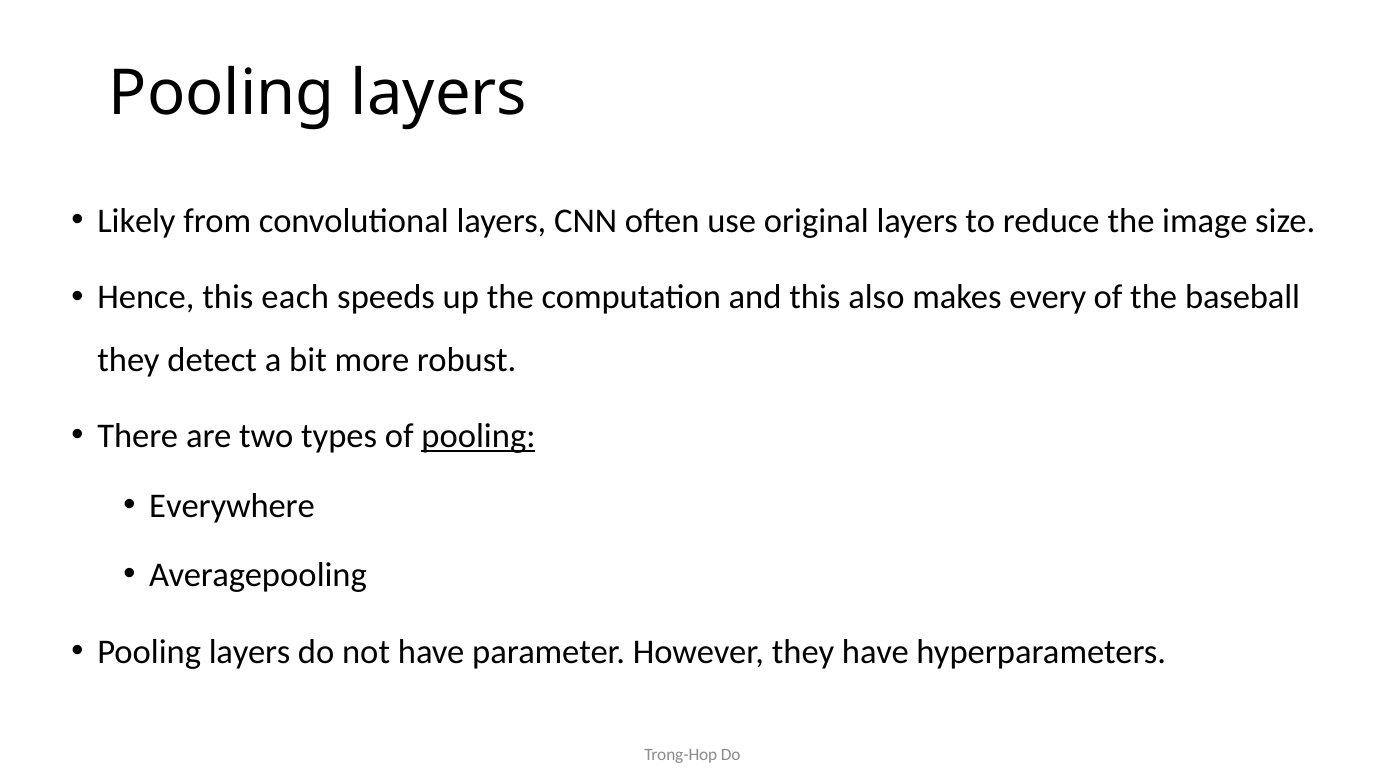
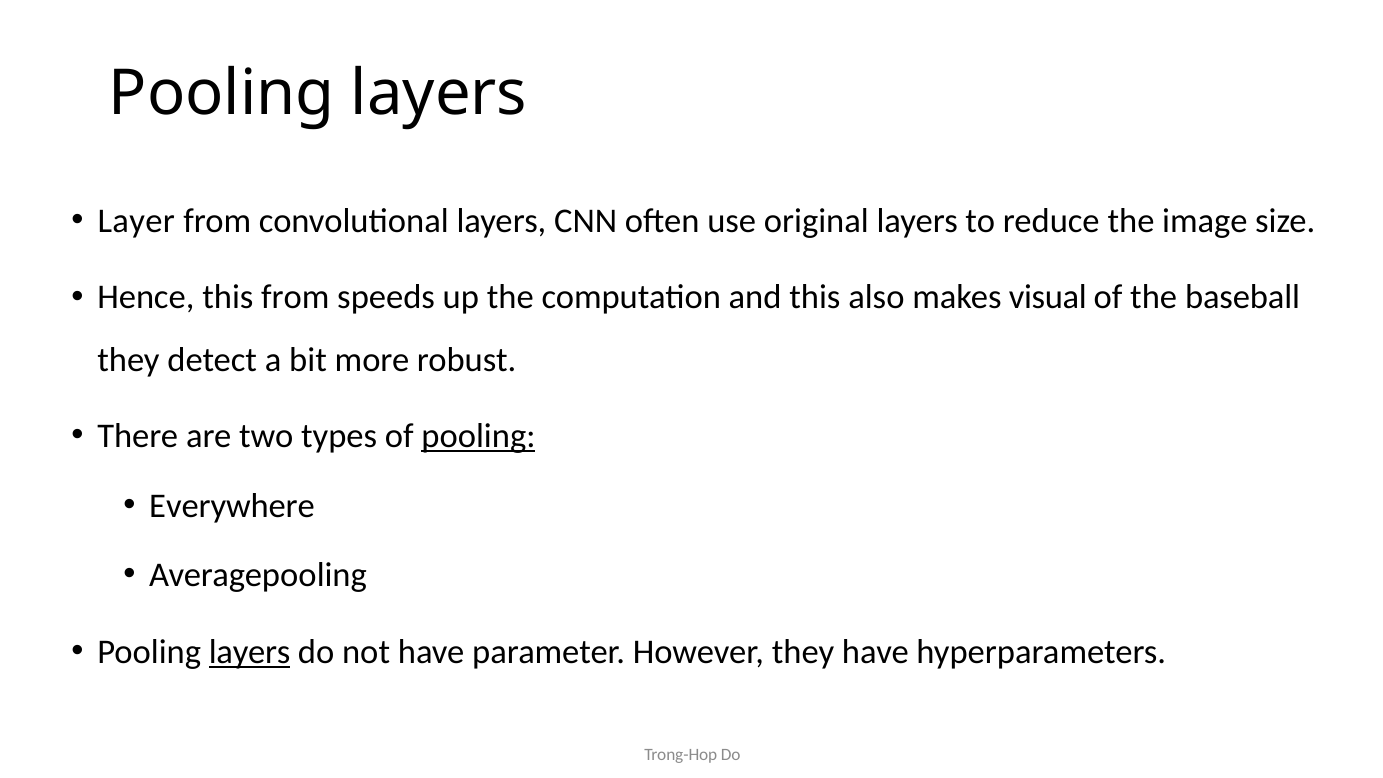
Likely: Likely -> Layer
this each: each -> from
every: every -> visual
layers at (250, 652) underline: none -> present
